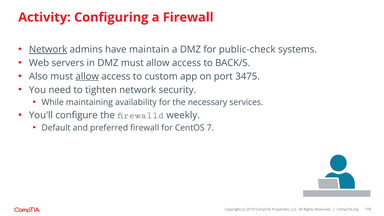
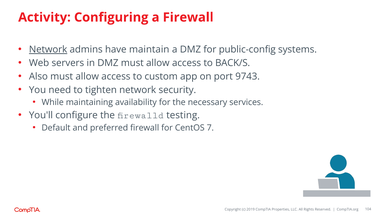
public-check: public-check -> public-config
allow at (87, 76) underline: present -> none
3475: 3475 -> 9743
weekly: weekly -> testing
